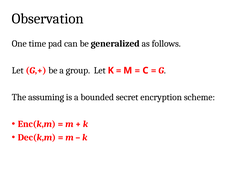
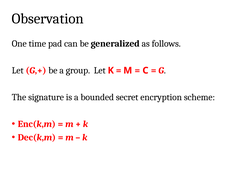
assuming: assuming -> signature
